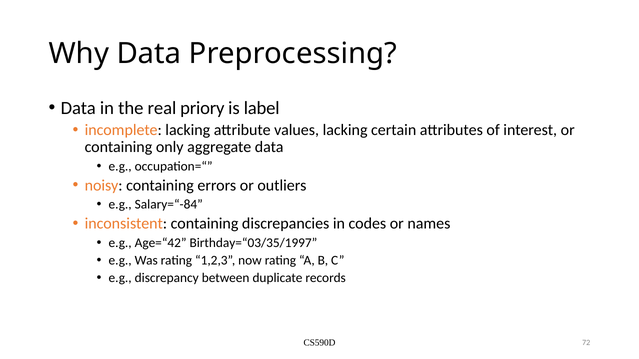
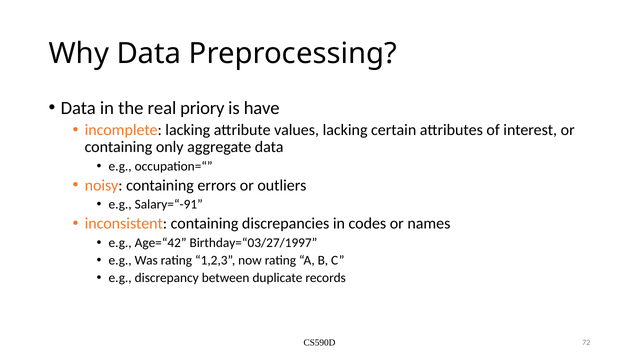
label: label -> have
Salary=“-84: Salary=“-84 -> Salary=“-91
Birthday=“03/35/1997: Birthday=“03/35/1997 -> Birthday=“03/27/1997
